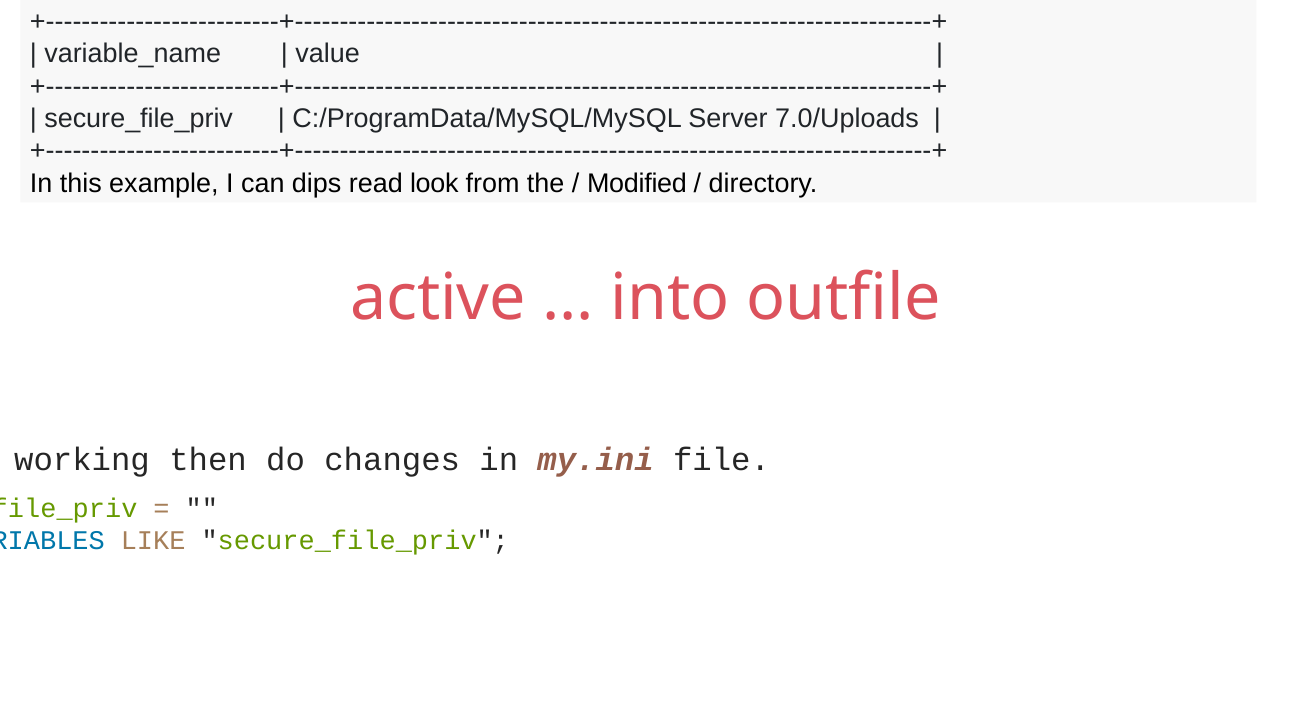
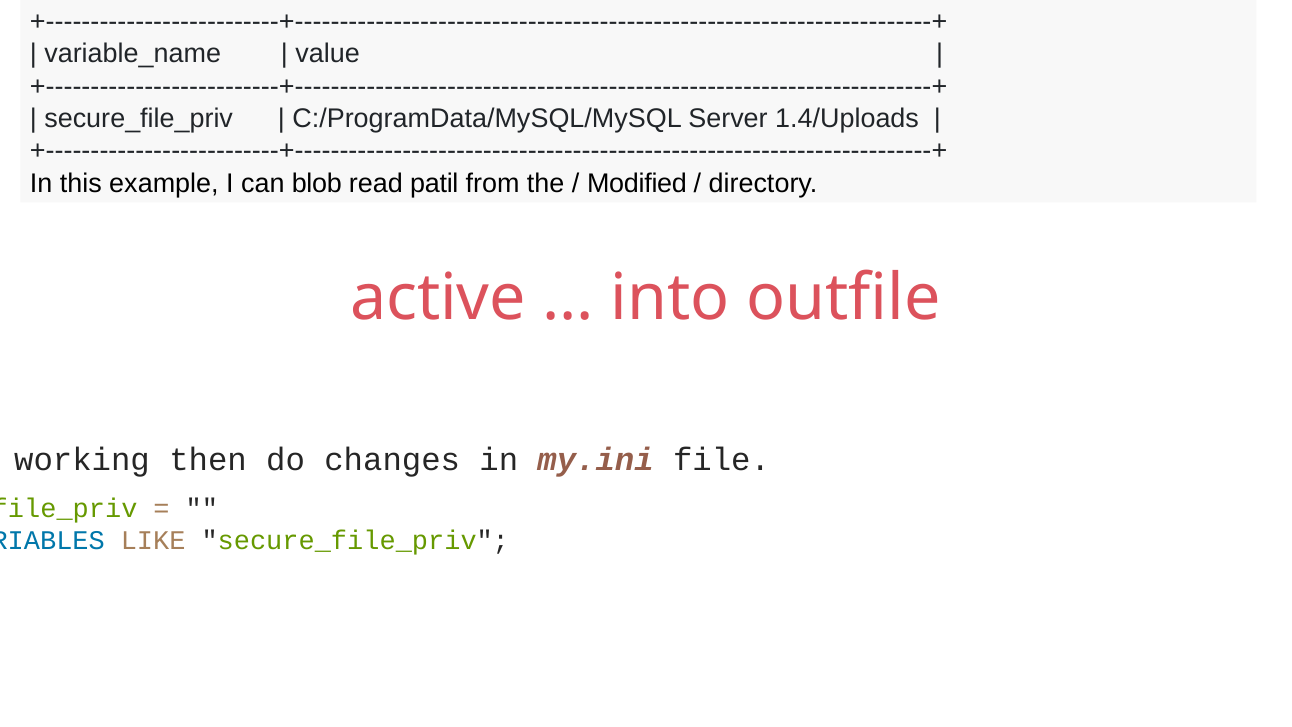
7.0/Uploads: 7.0/Uploads -> 1.4/Uploads
dips: dips -> blob
look: look -> patil
